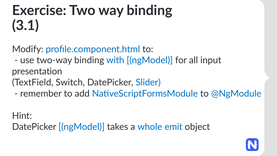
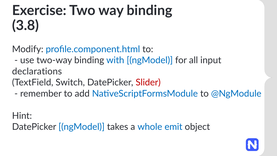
3.1: 3.1 -> 3.8
presentation: presentation -> declarations
Slider colour: blue -> red
